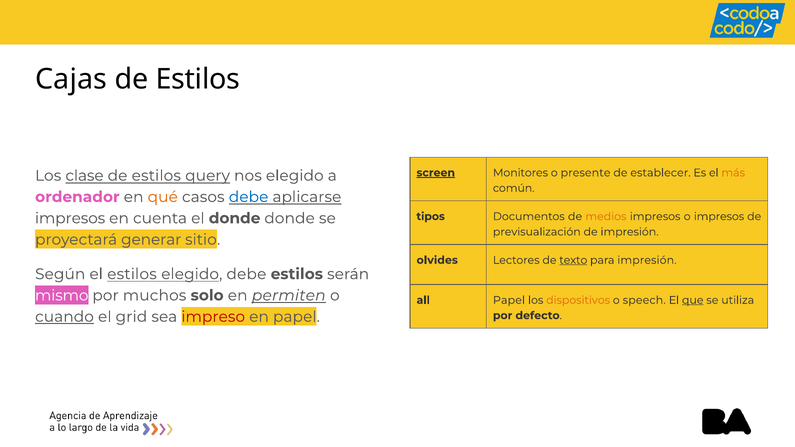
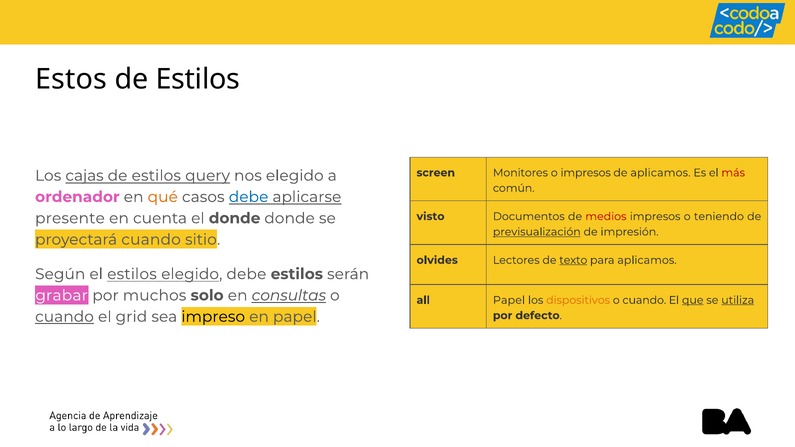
Cajas: Cajas -> Estos
screen underline: present -> none
o presente: presente -> impresos
de establecer: establecer -> aplicamos
más colour: orange -> red
clase: clase -> cajas
tipos: tipos -> visto
medios colour: orange -> red
o impresos: impresos -> teniendo
impresos at (70, 218): impresos -> presente
previsualización underline: none -> present
proyectará generar: generar -> cuando
para impresión: impresión -> aplicamos
mismo: mismo -> grabar
permiten: permiten -> consultas
speech at (644, 300): speech -> cuando
utiliza underline: none -> present
impreso colour: red -> black
